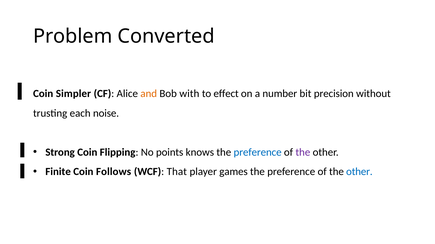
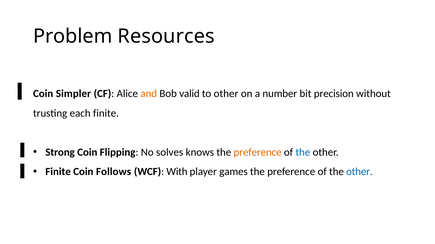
Converted: Converted -> Resources
with: with -> valid
to effect: effect -> other
each noise: noise -> finite
points: points -> solves
preference at (258, 153) colour: blue -> orange
the at (303, 153) colour: purple -> blue
That: That -> With
